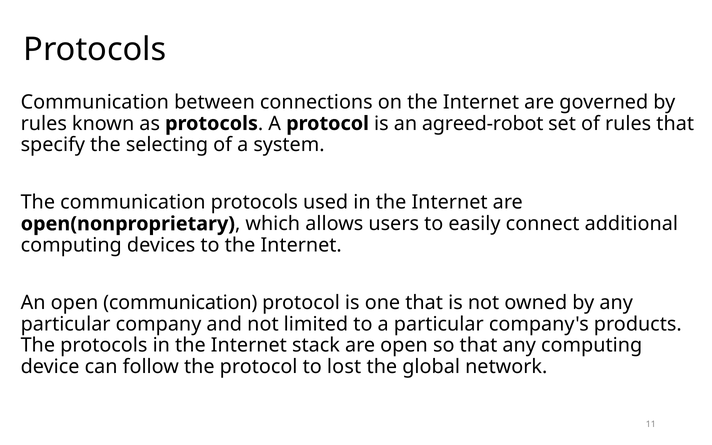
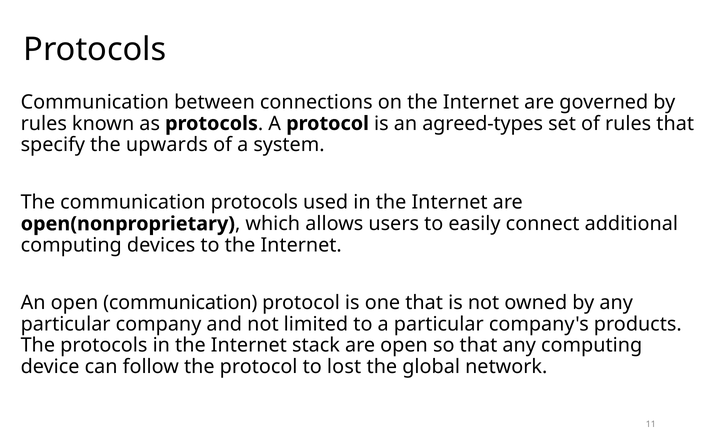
agreed-robot: agreed-robot -> agreed-types
selecting: selecting -> upwards
